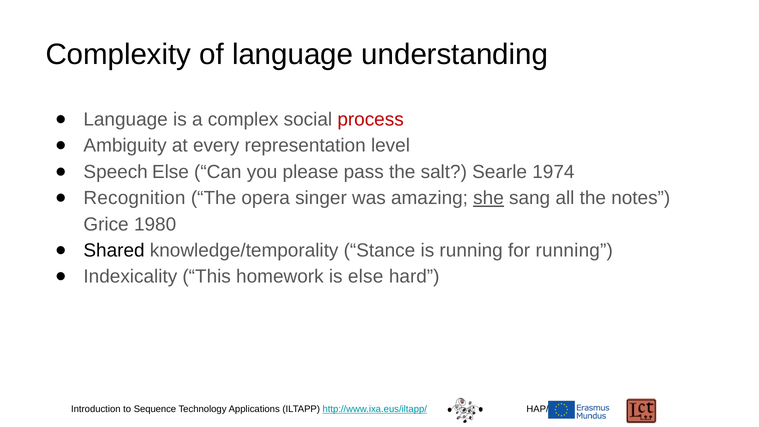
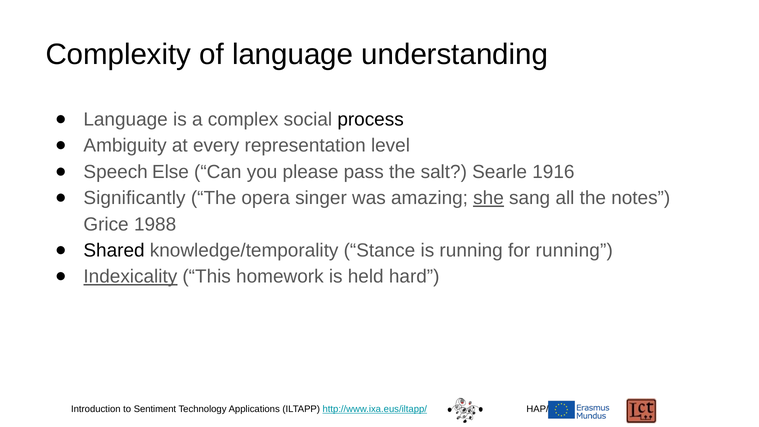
process colour: red -> black
1974: 1974 -> 1916
Recognition: Recognition -> Significantly
1980: 1980 -> 1988
Indexicality underline: none -> present
is else: else -> held
Sequence: Sequence -> Sentiment
